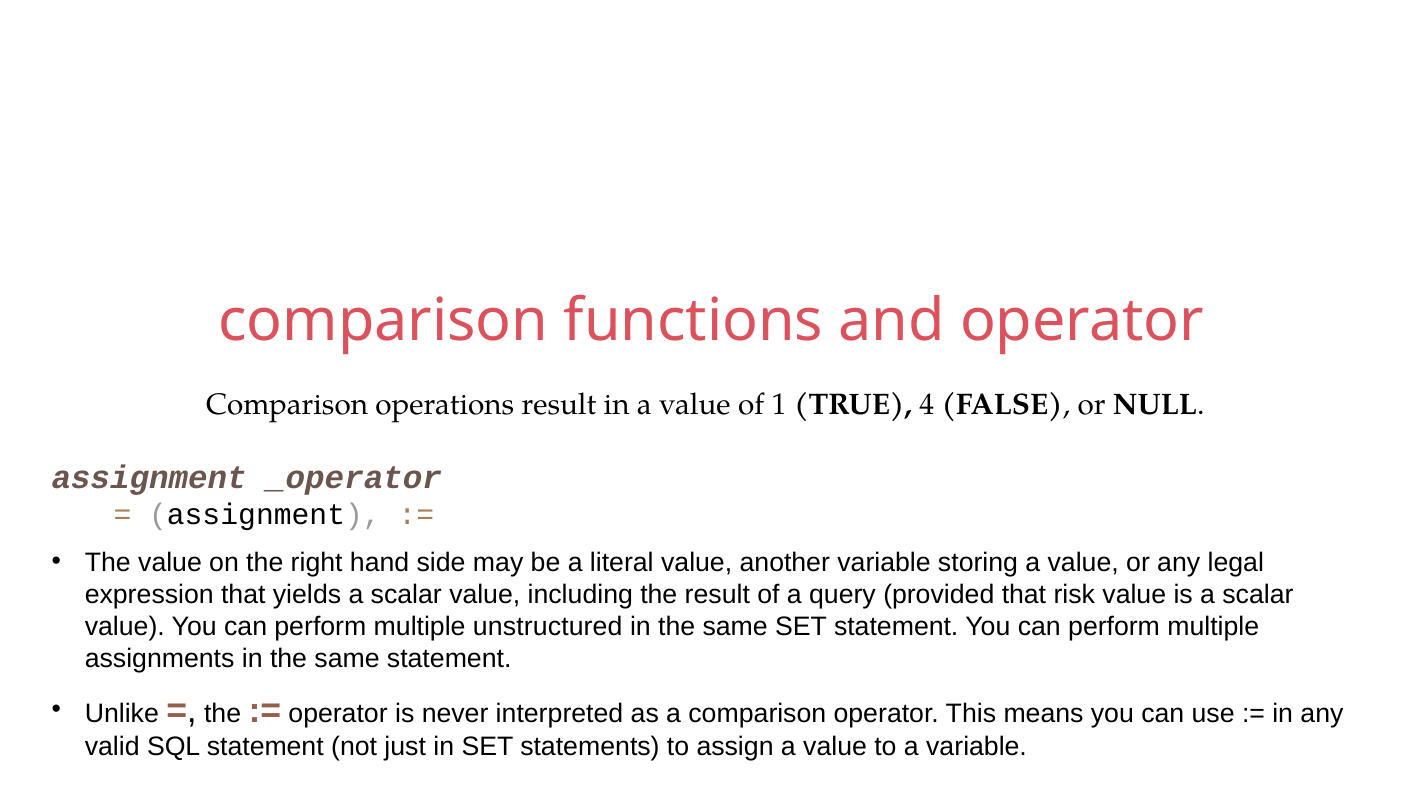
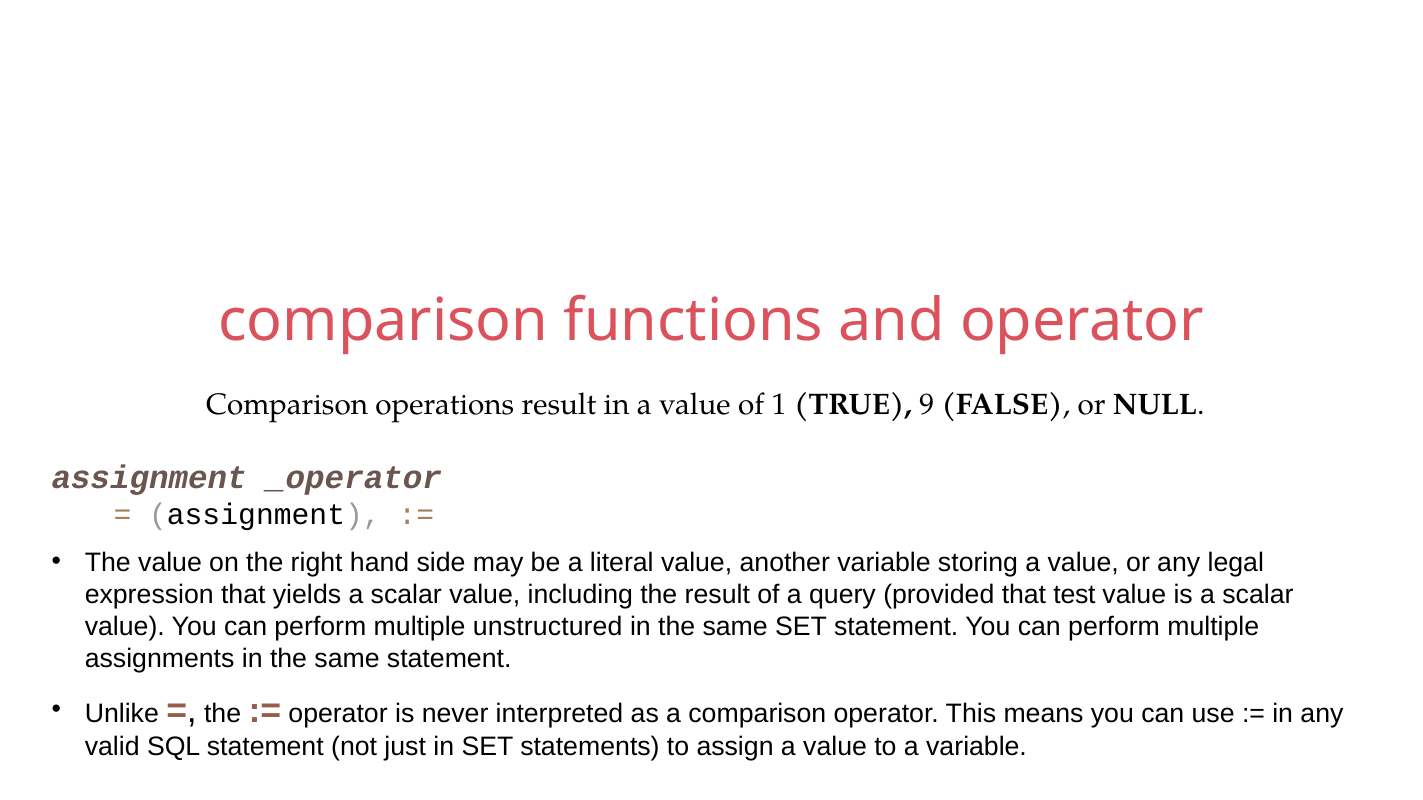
4: 4 -> 9
risk: risk -> test
